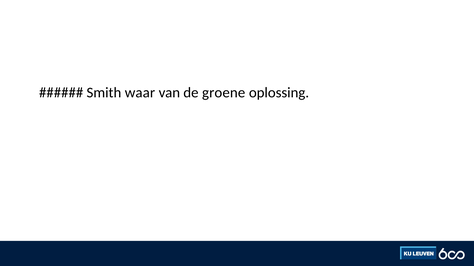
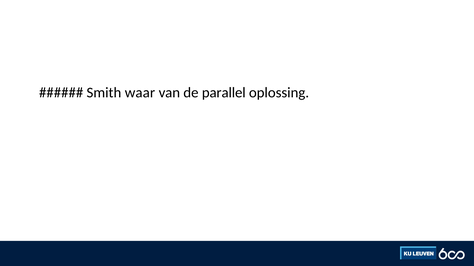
groene: groene -> parallel
